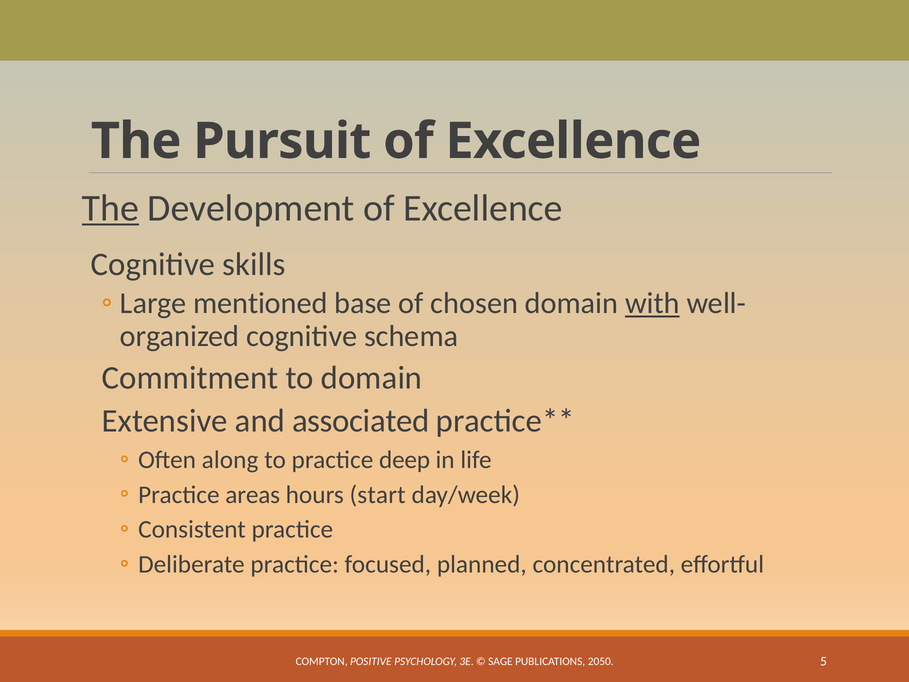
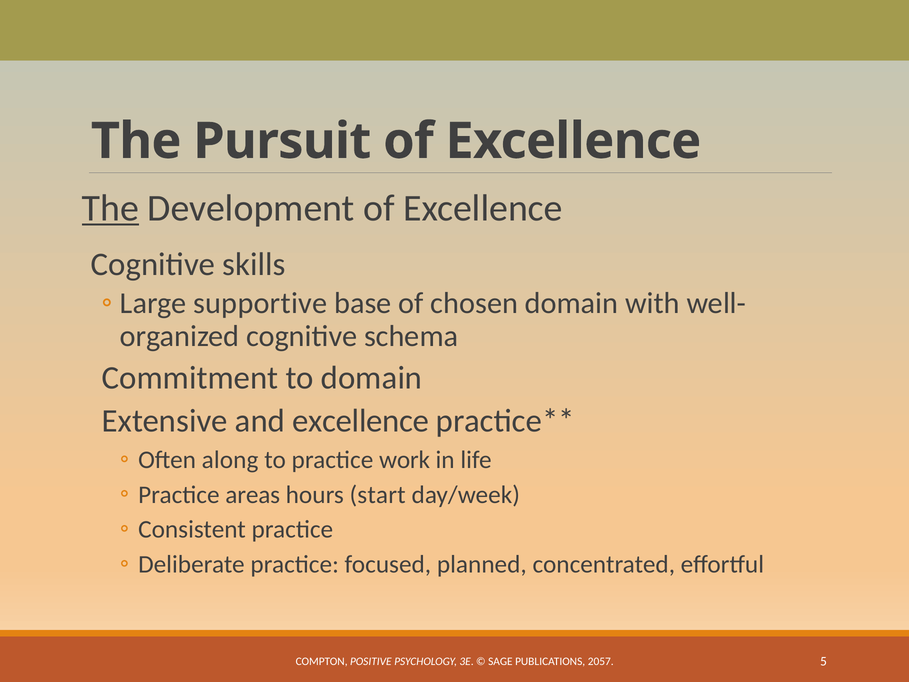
mentioned: mentioned -> supportive
with underline: present -> none
and associated: associated -> excellence
deep: deep -> work
2050: 2050 -> 2057
